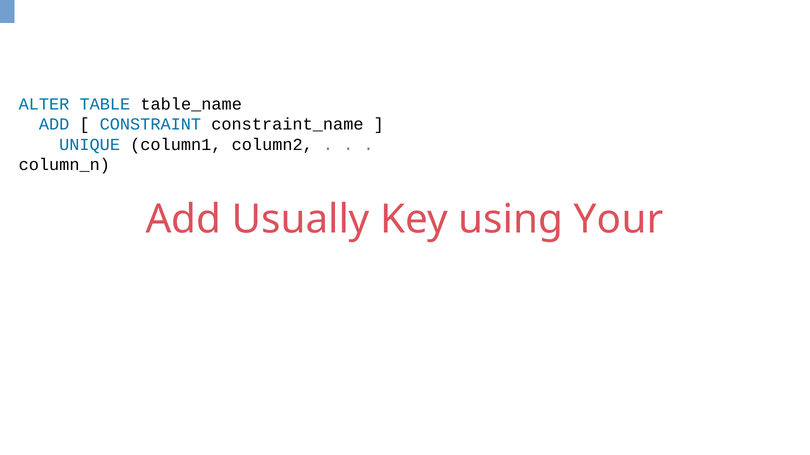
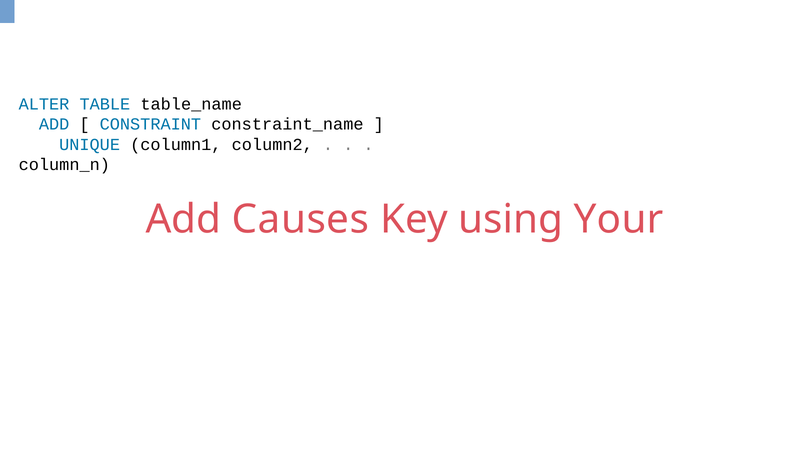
Usually: Usually -> Causes
